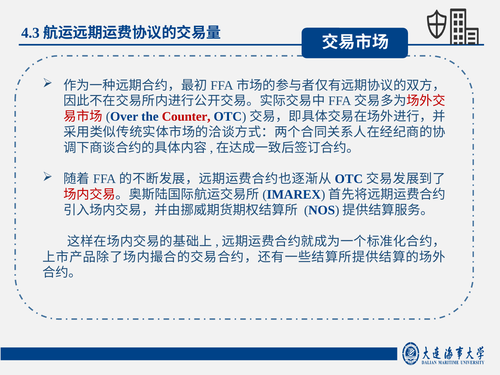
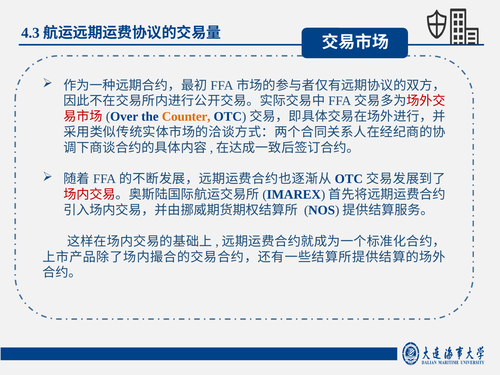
Counter colour: red -> orange
